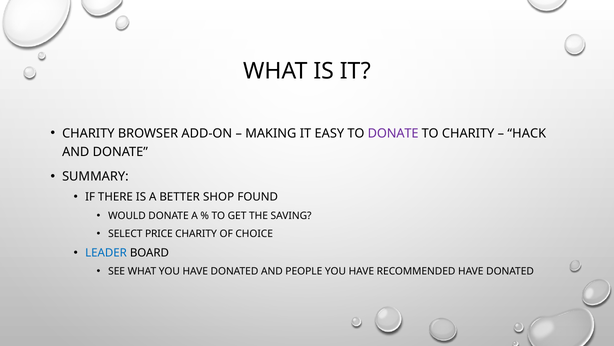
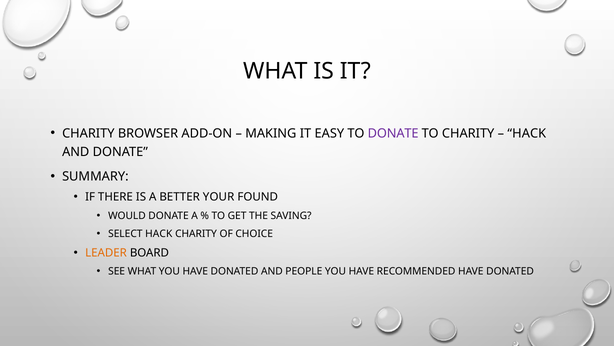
SHOP: SHOP -> YOUR
SELECT PRICE: PRICE -> HACK
LEADER colour: blue -> orange
